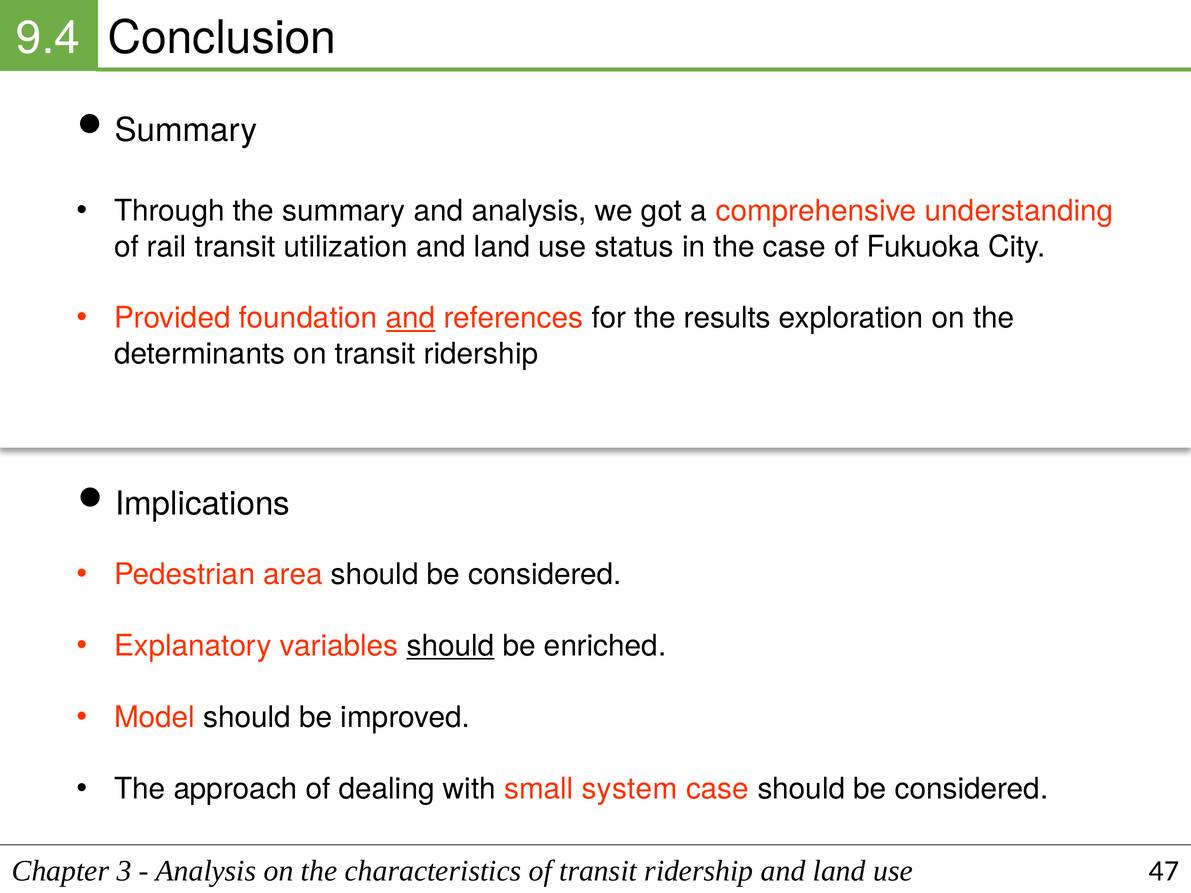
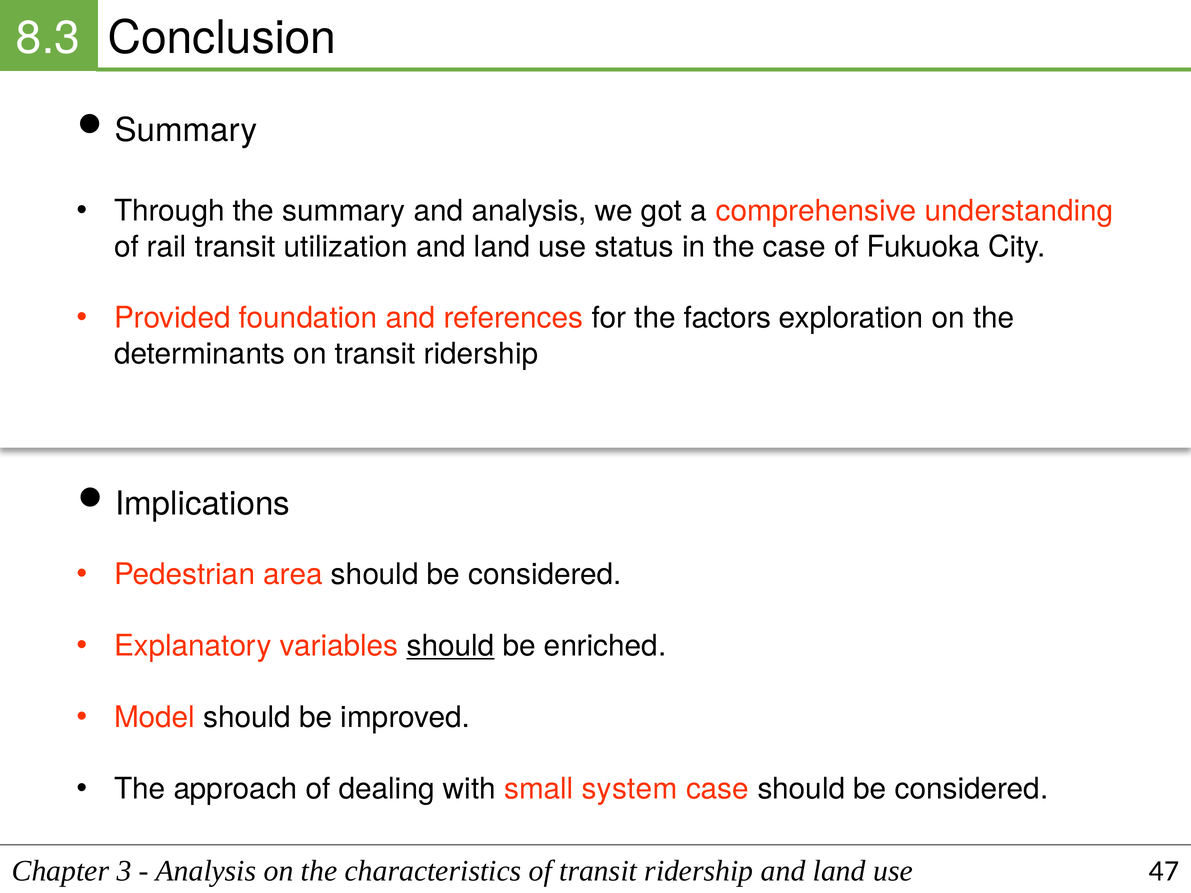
9.4: 9.4 -> 8.3
and at (411, 318) underline: present -> none
results: results -> factors
